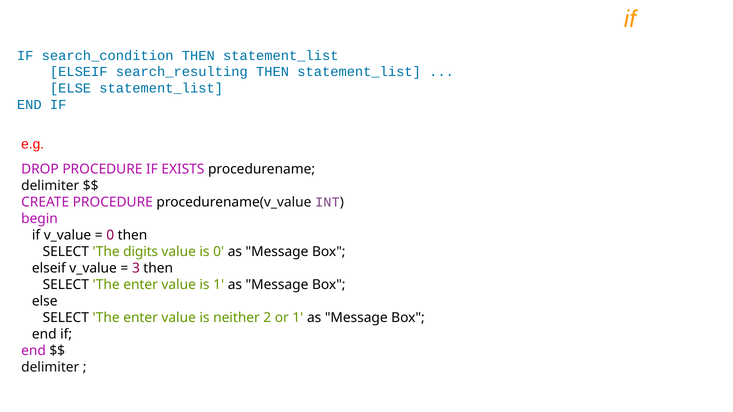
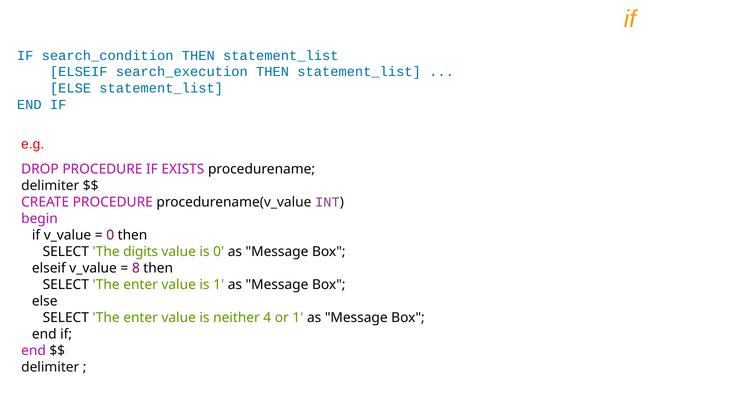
search_resulting: search_resulting -> search_execution
3: 3 -> 8
2: 2 -> 4
